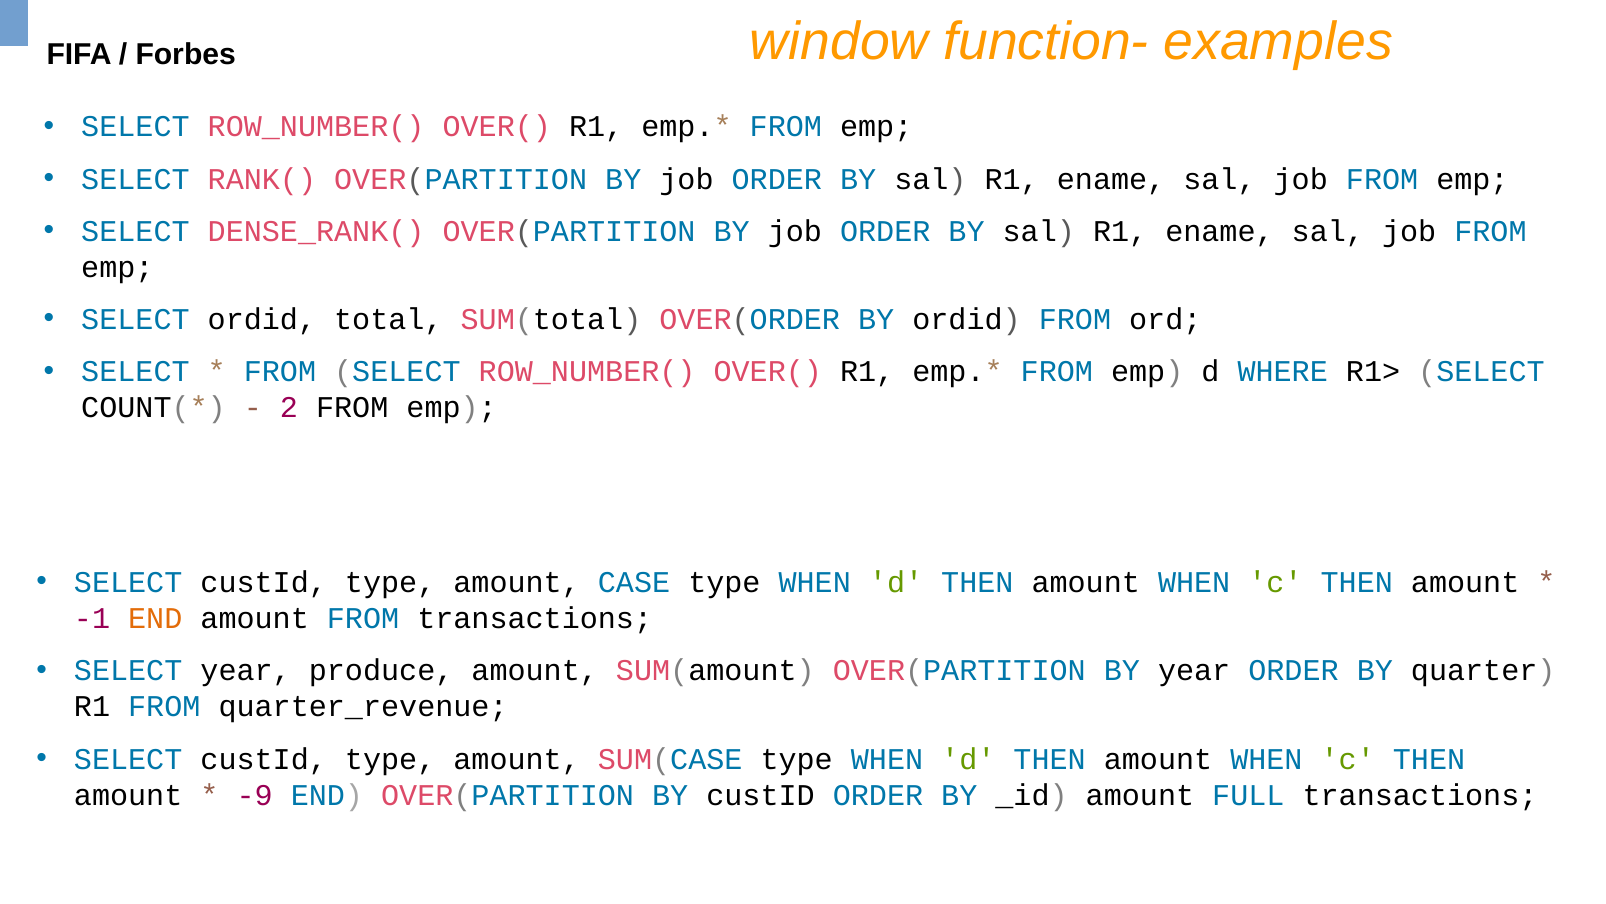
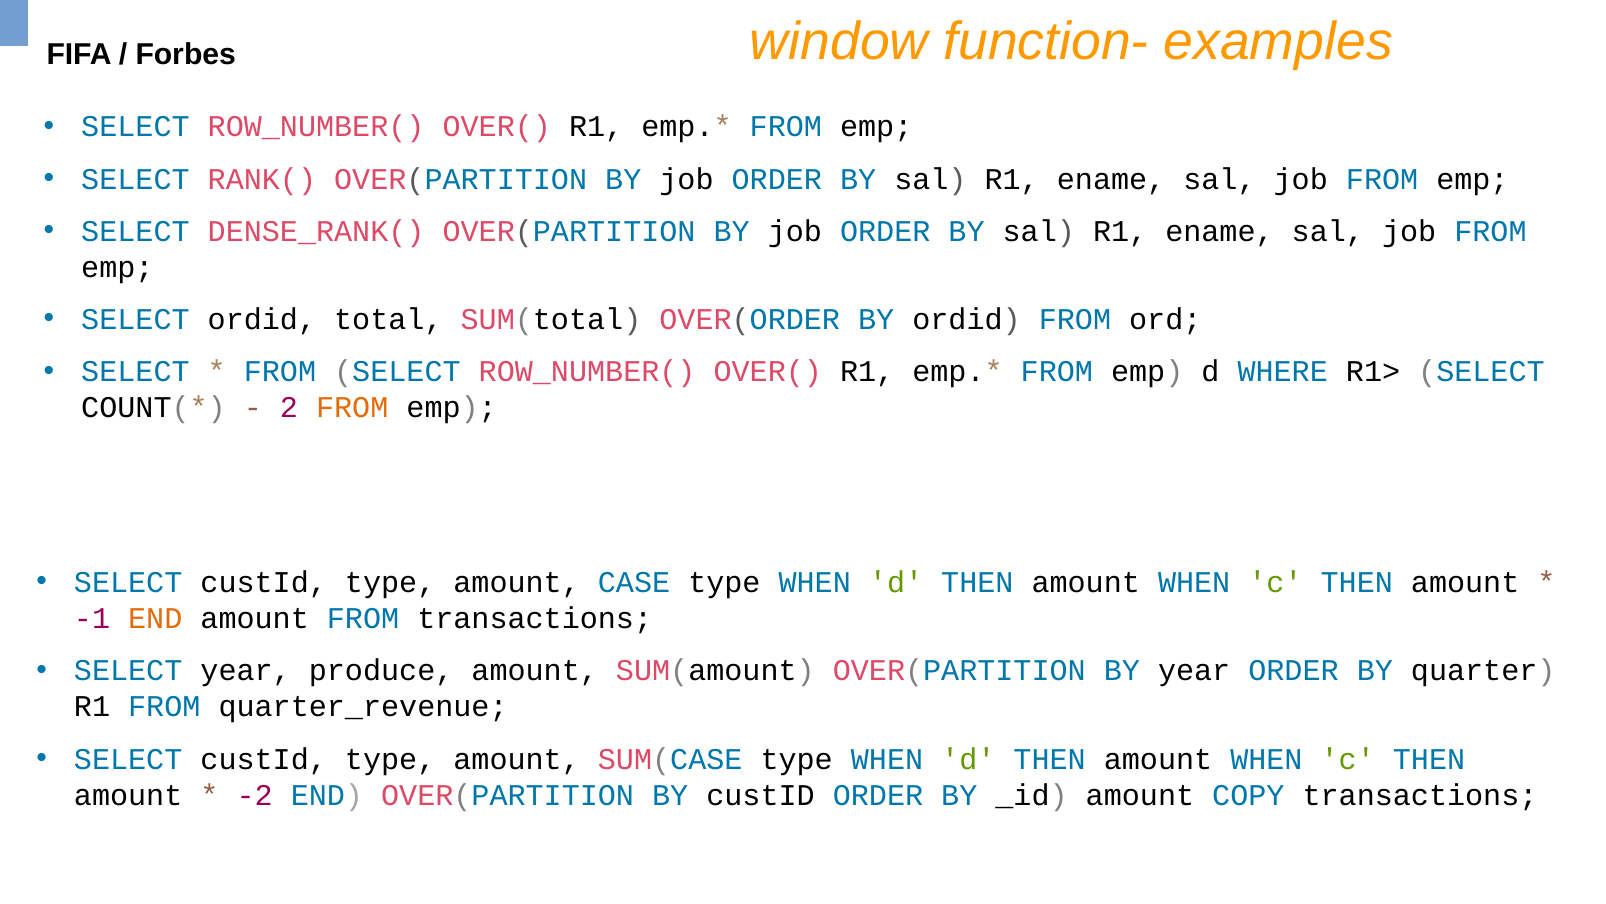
FROM at (352, 408) colour: black -> orange
-9: -9 -> -2
FULL: FULL -> COPY
